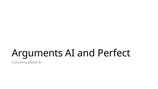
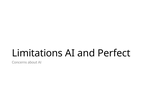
Arguments: Arguments -> Limitations
